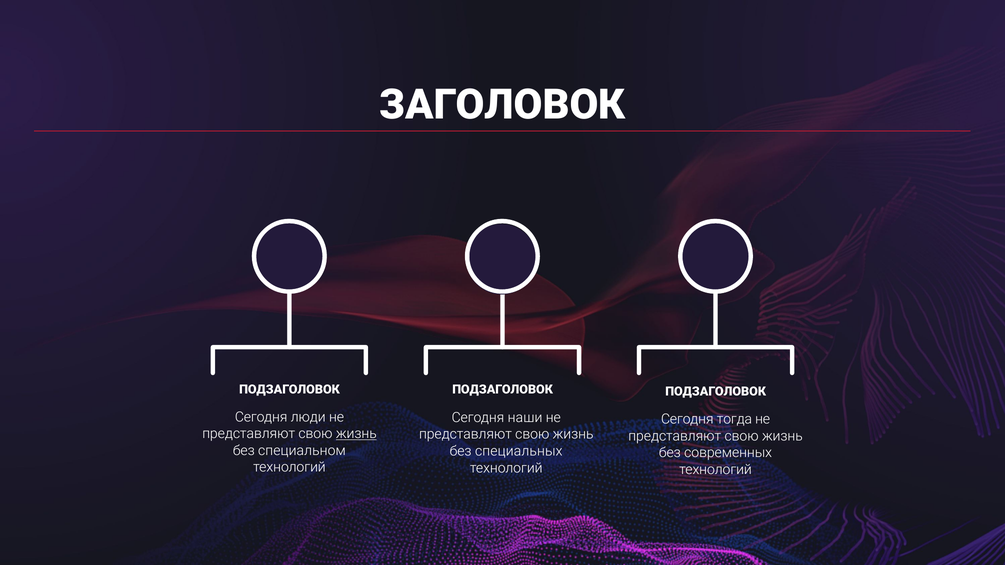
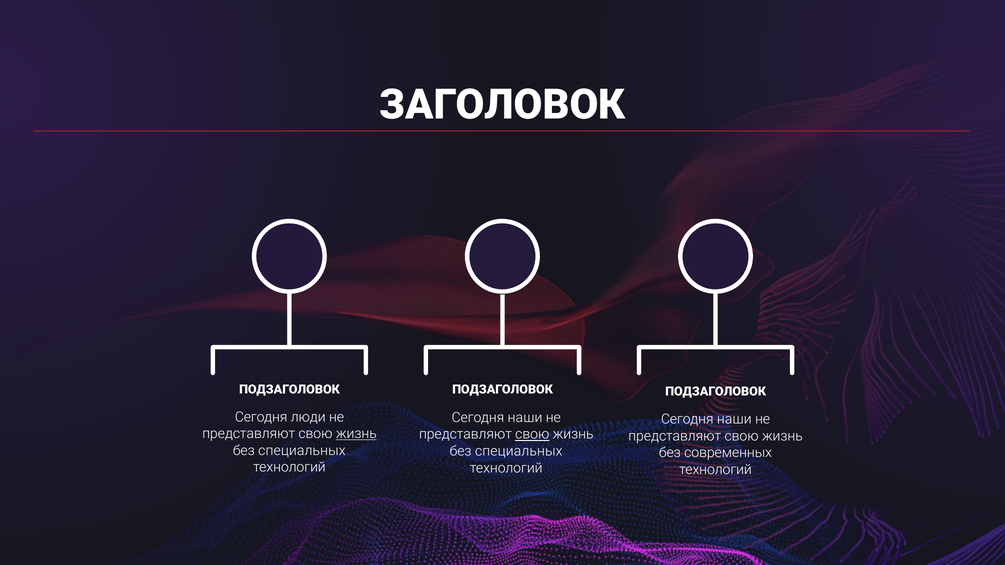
тогда at (734, 419): тогда -> наши
свою at (532, 435) underline: none -> present
специальном at (302, 451): специальном -> специальных
